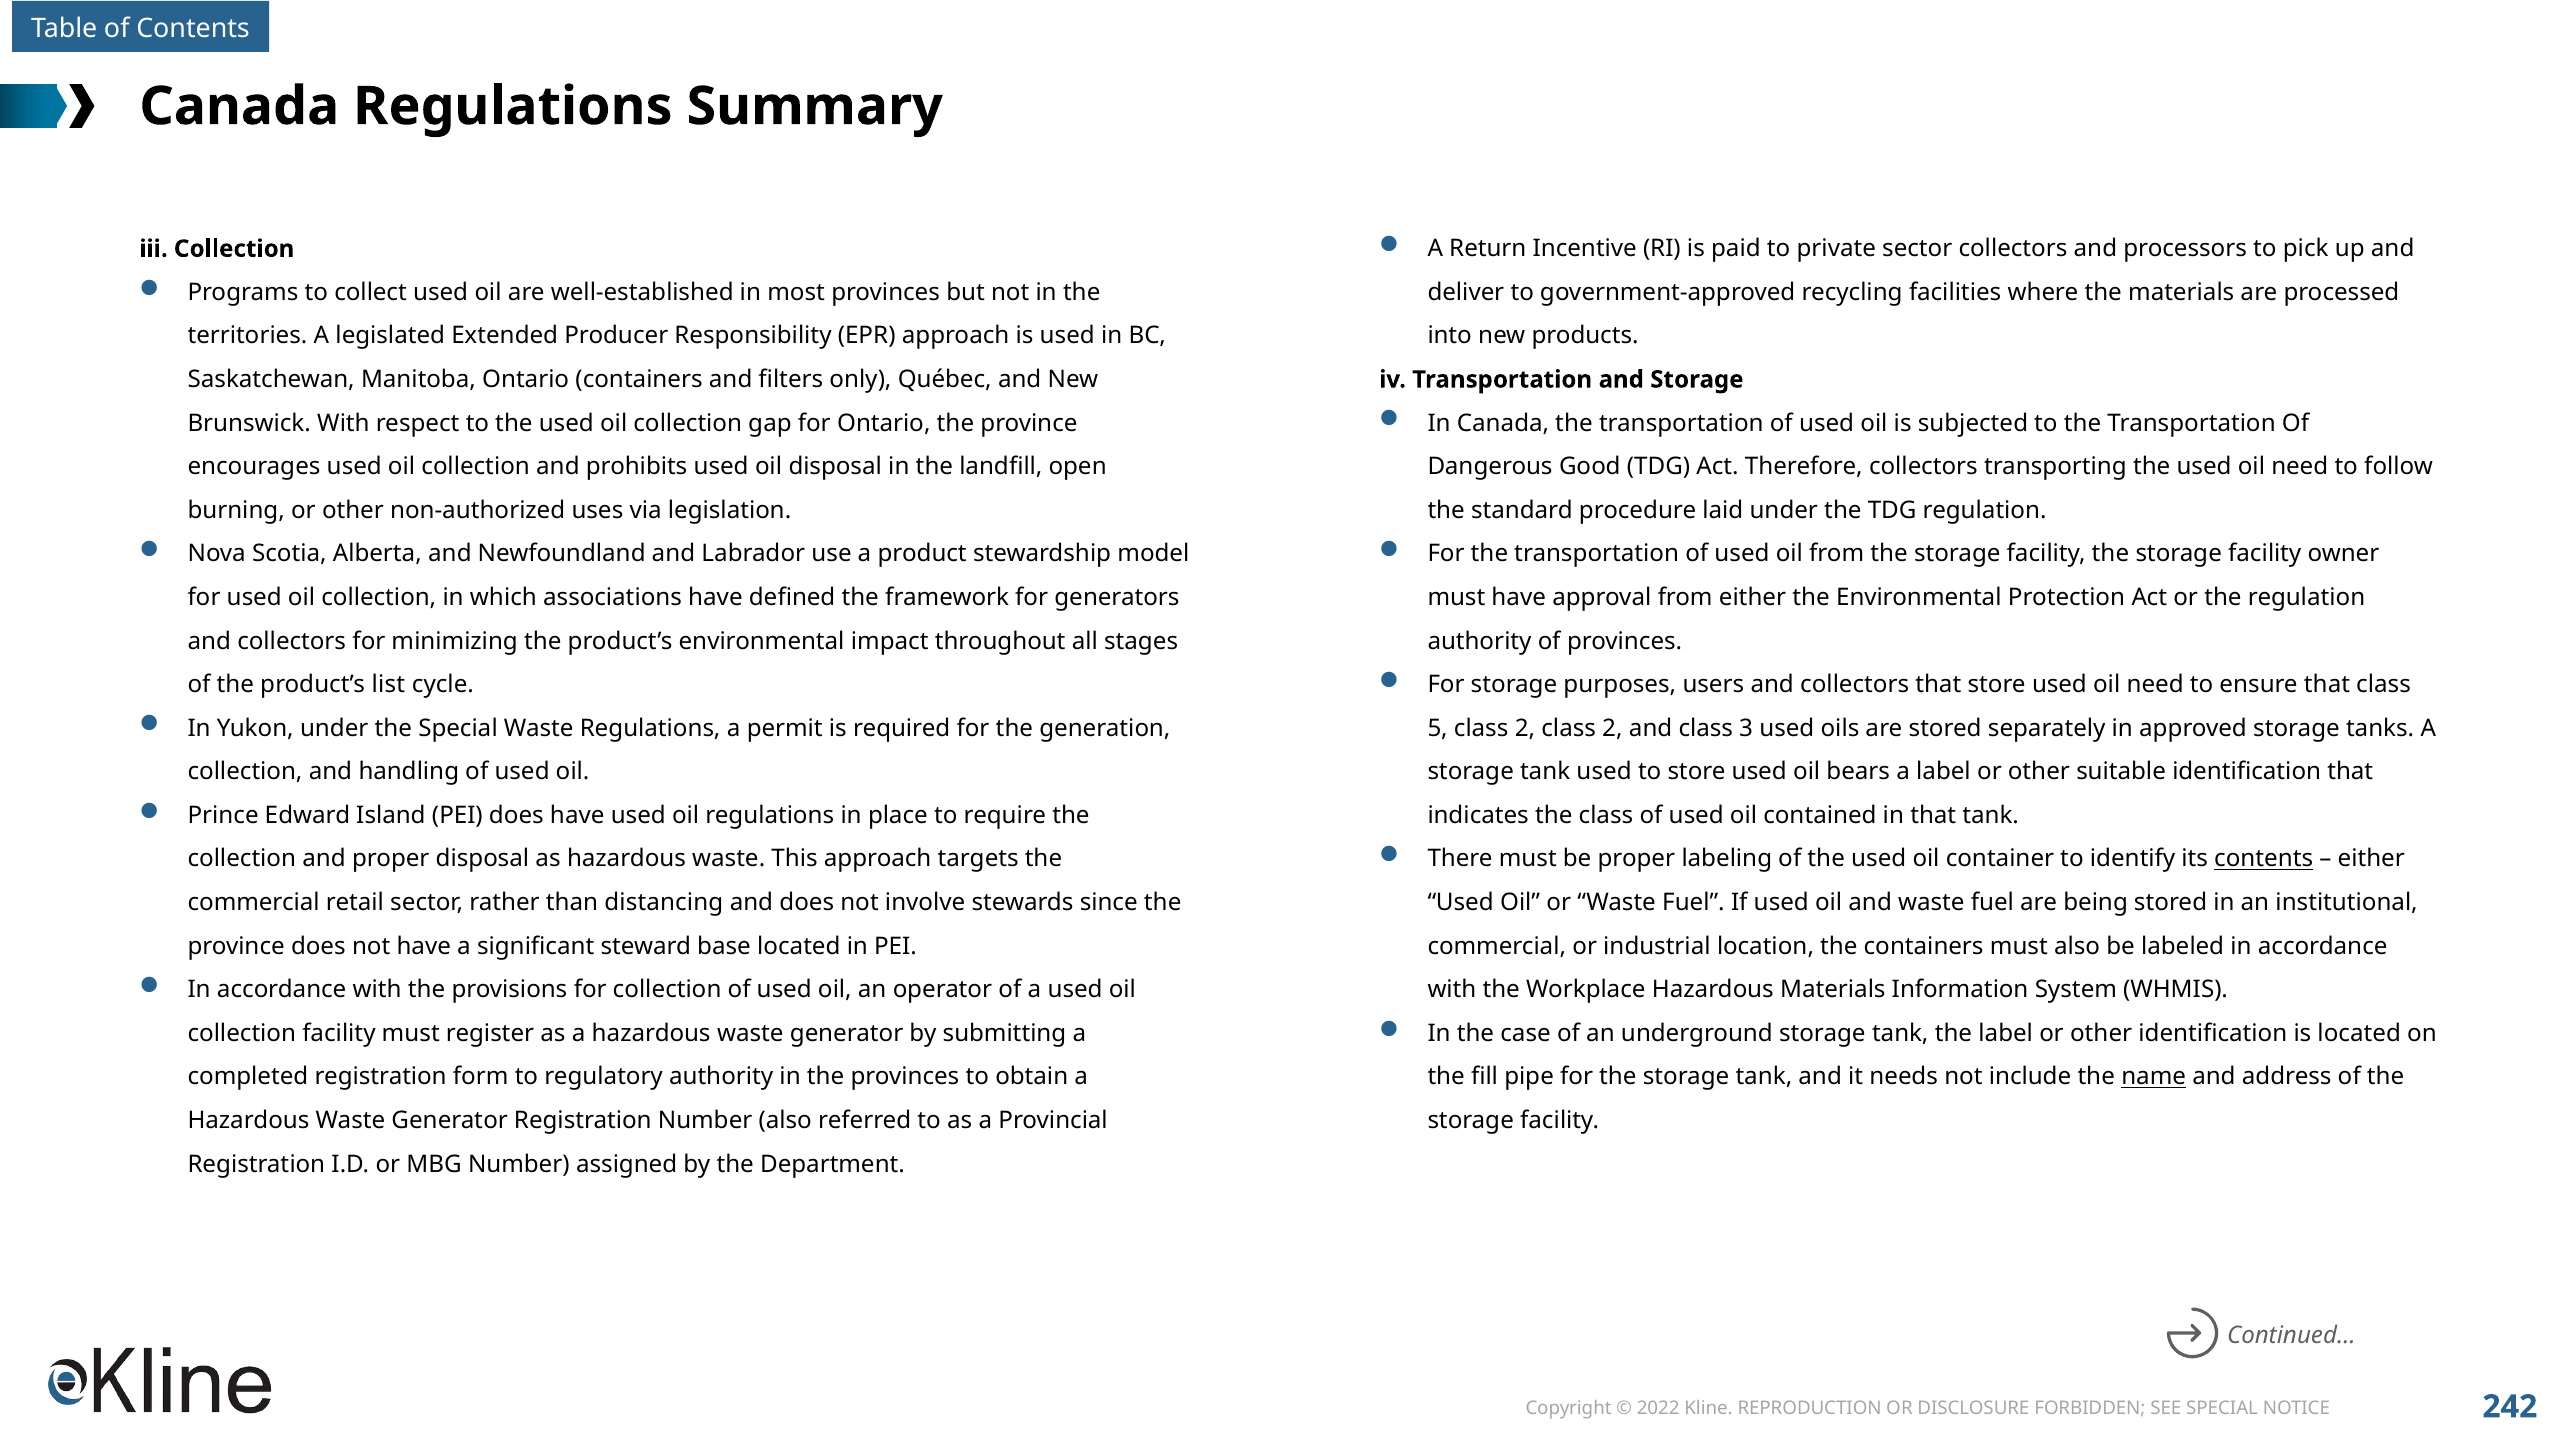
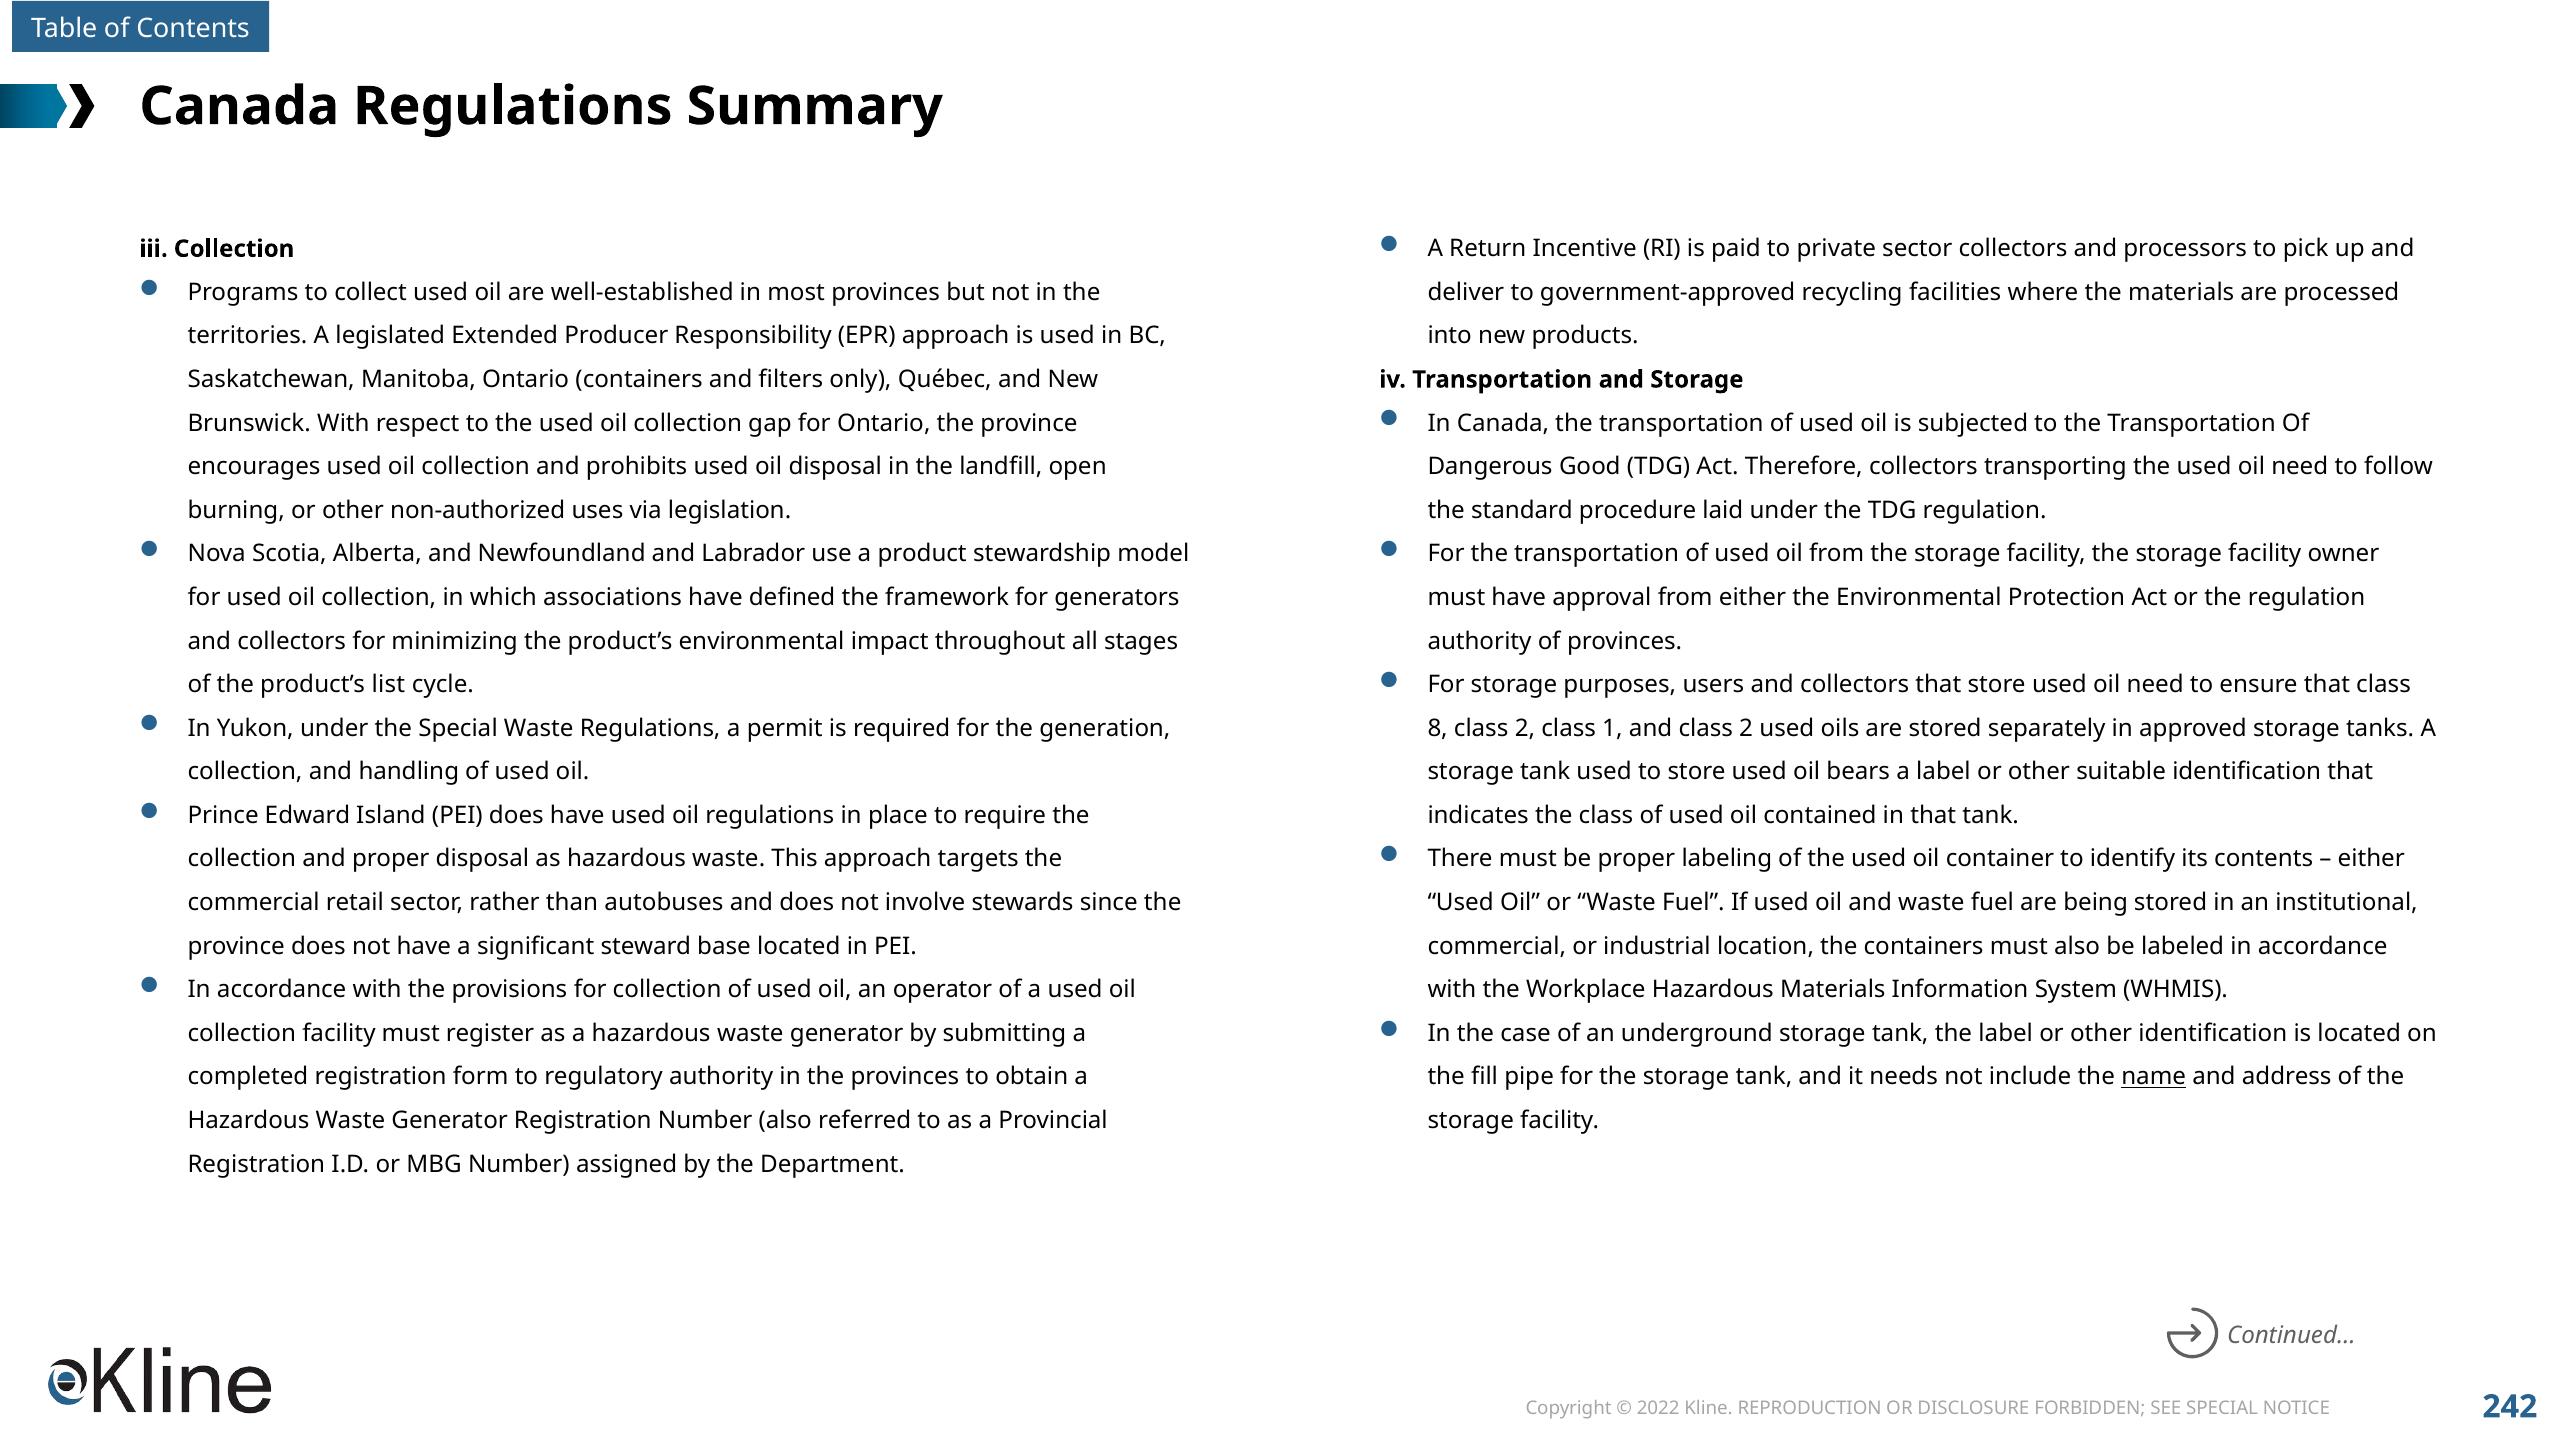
5: 5 -> 8
2 class 2: 2 -> 1
and class 3: 3 -> 2
contents at (2264, 859) underline: present -> none
distancing: distancing -> autobuses
